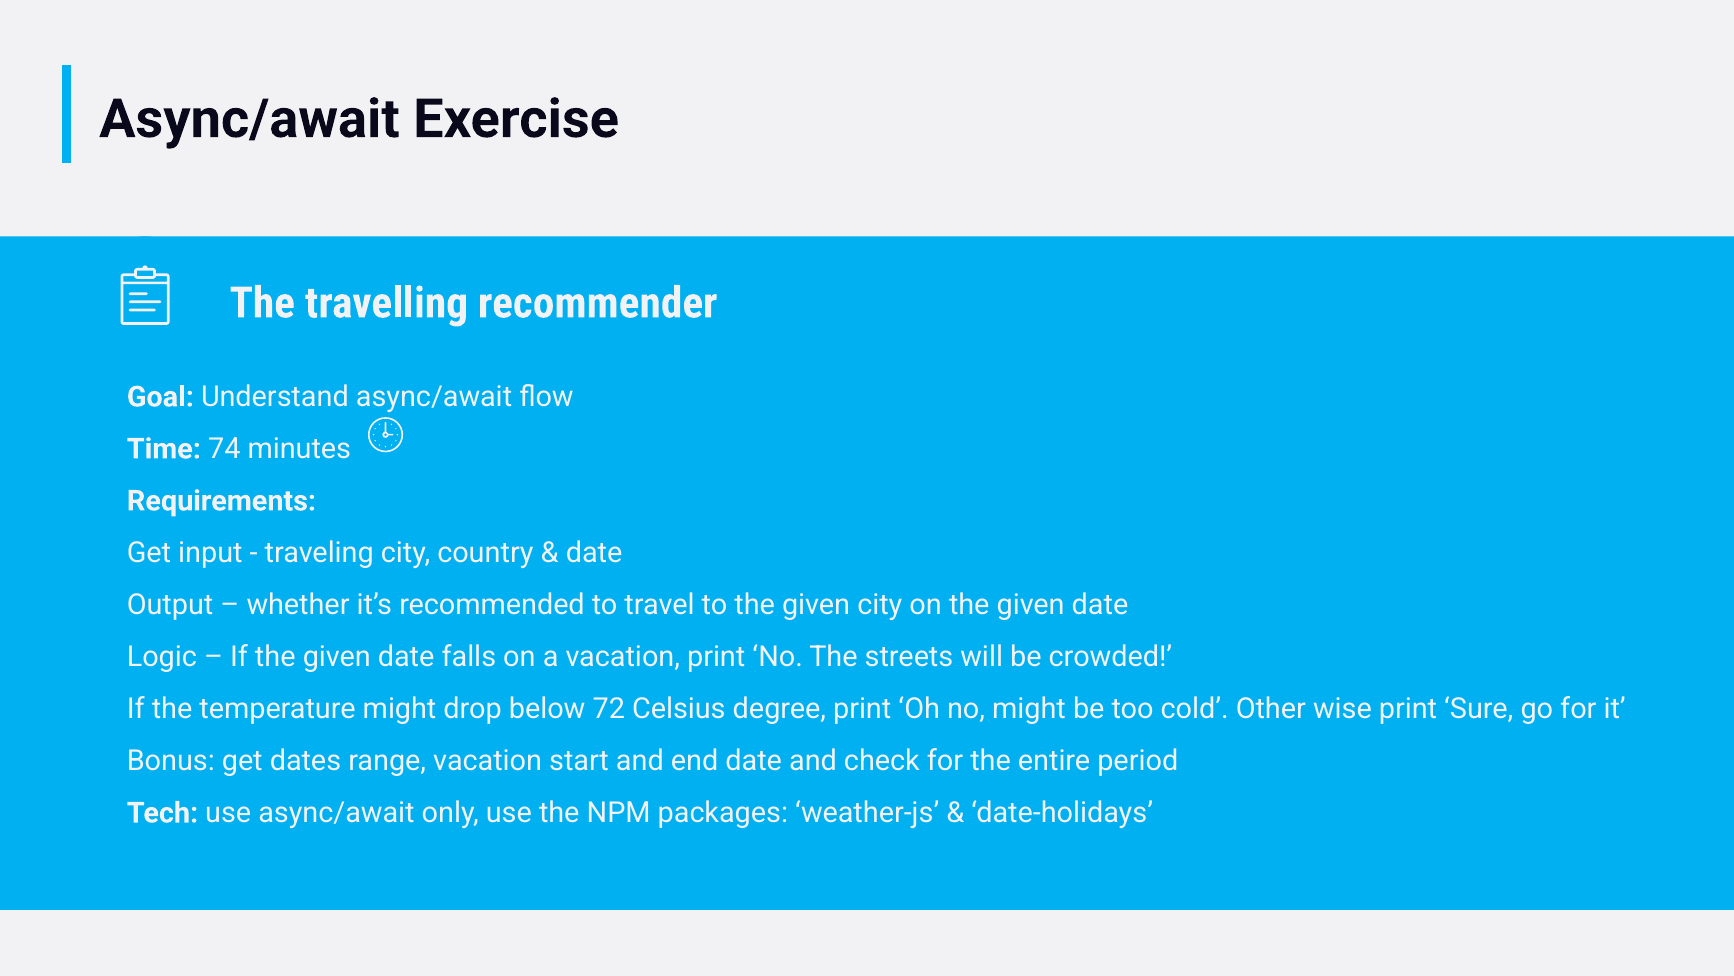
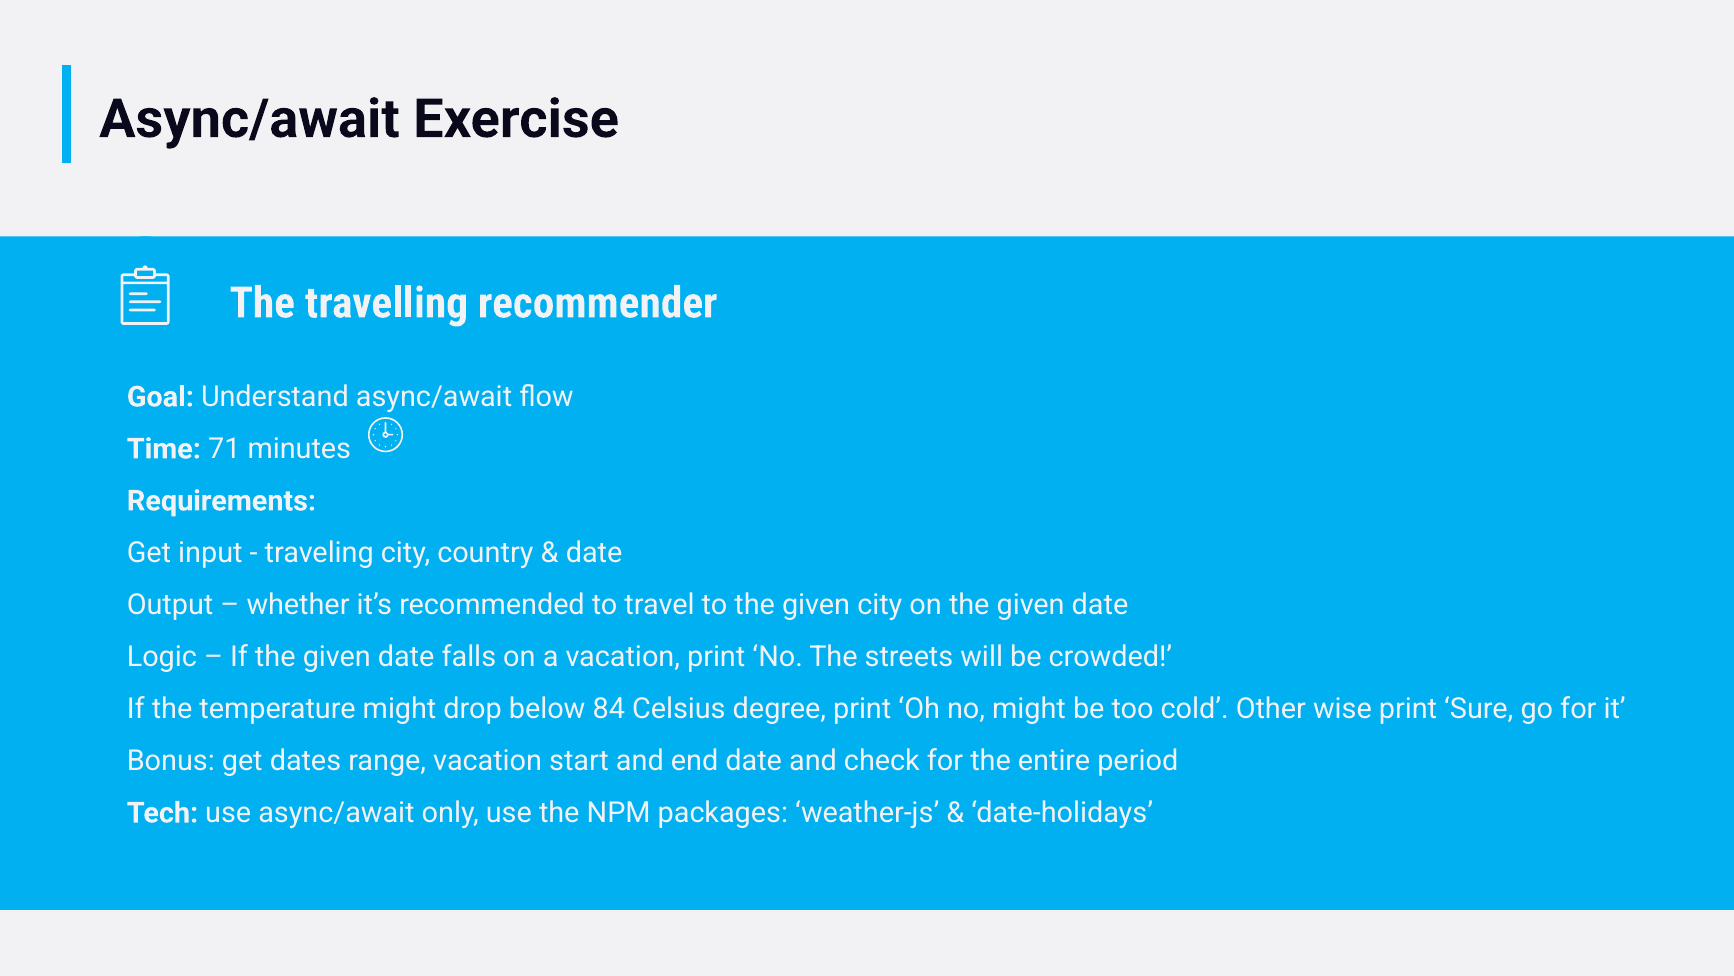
74: 74 -> 71
72: 72 -> 84
